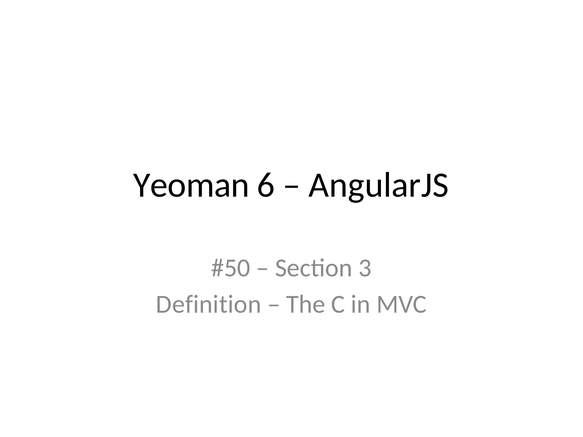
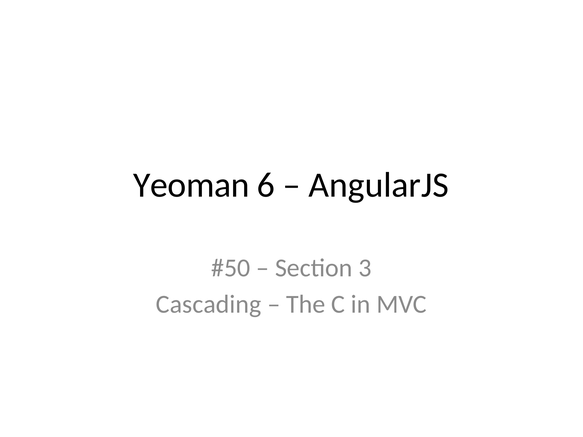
Definition: Definition -> Cascading
